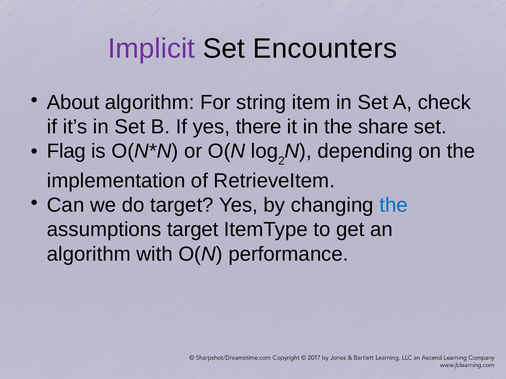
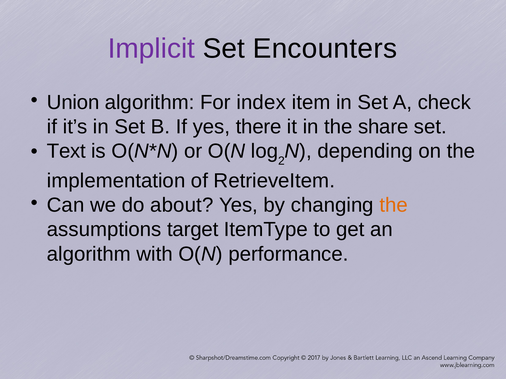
About: About -> Union
string: string -> index
Flag: Flag -> Text
do target: target -> about
the at (394, 205) colour: blue -> orange
